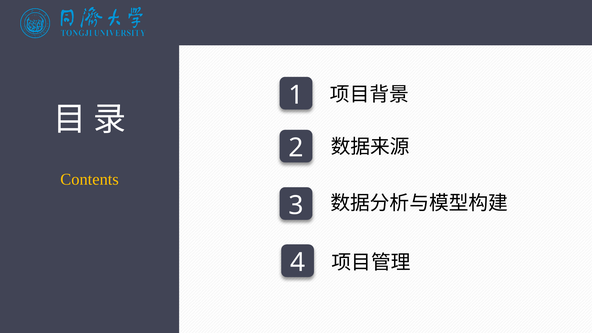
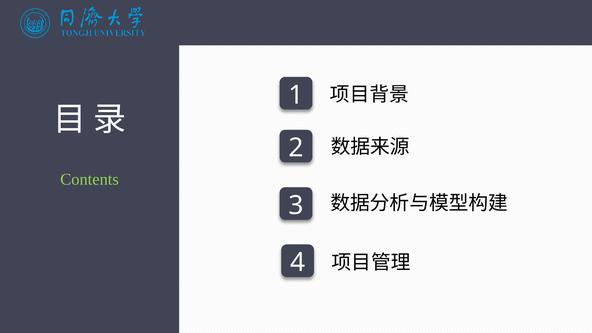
Contents colour: yellow -> light green
